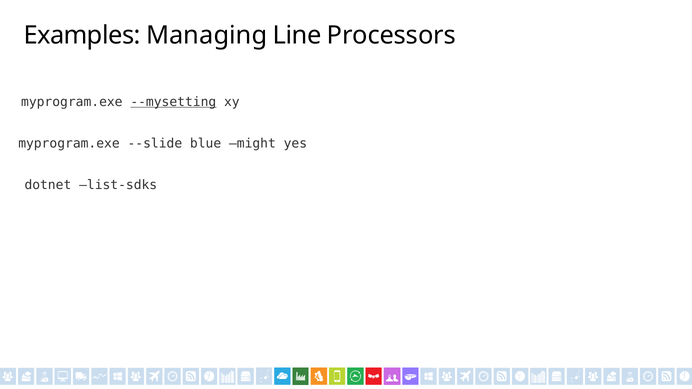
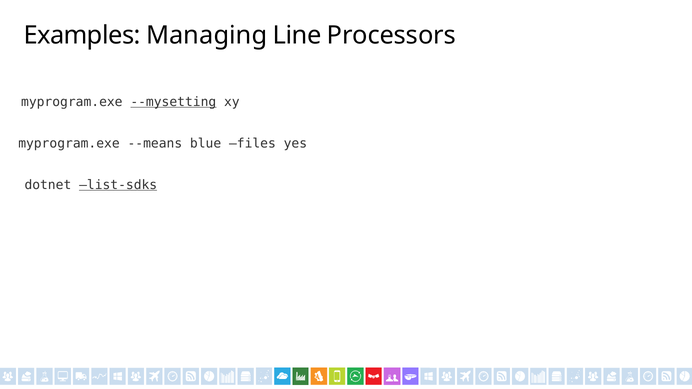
--slide: --slide -> --means
might: might -> files
list-sdks underline: none -> present
